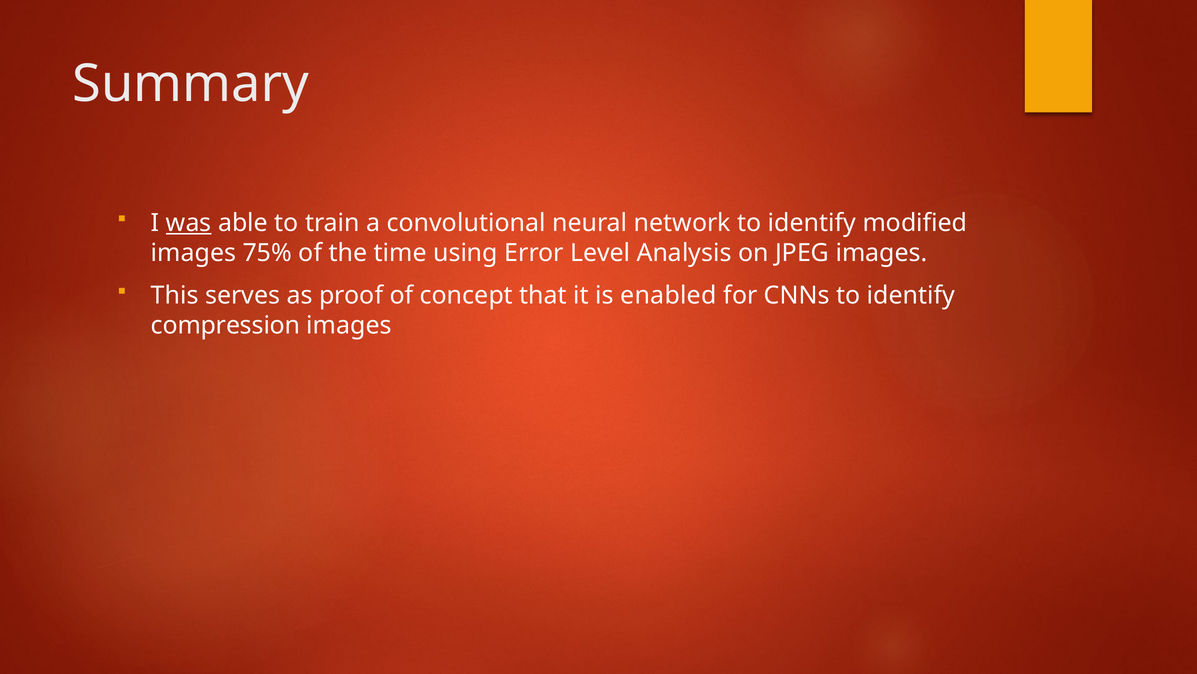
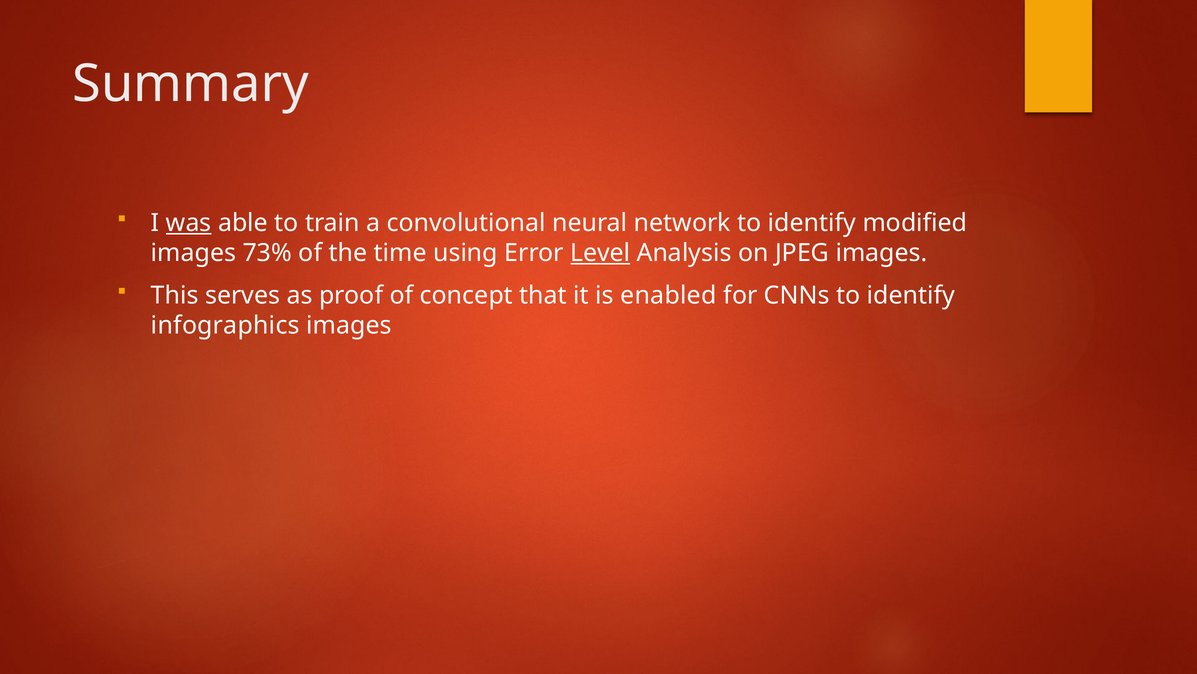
75%: 75% -> 73%
Level underline: none -> present
compression: compression -> infographics
